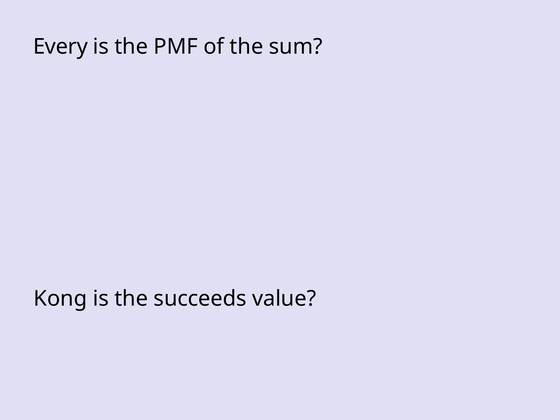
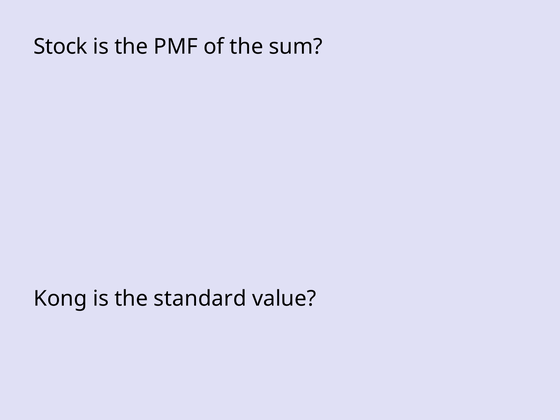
Every: Every -> Stock
succeeds: succeeds -> standard
